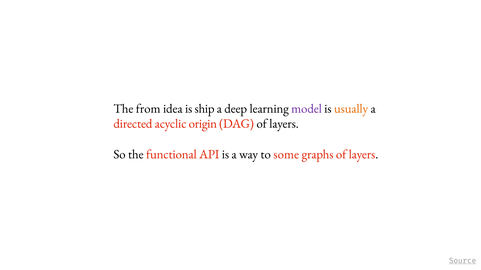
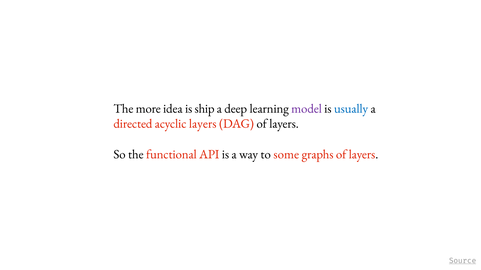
from: from -> more
usually colour: orange -> blue
acyclic origin: origin -> layers
